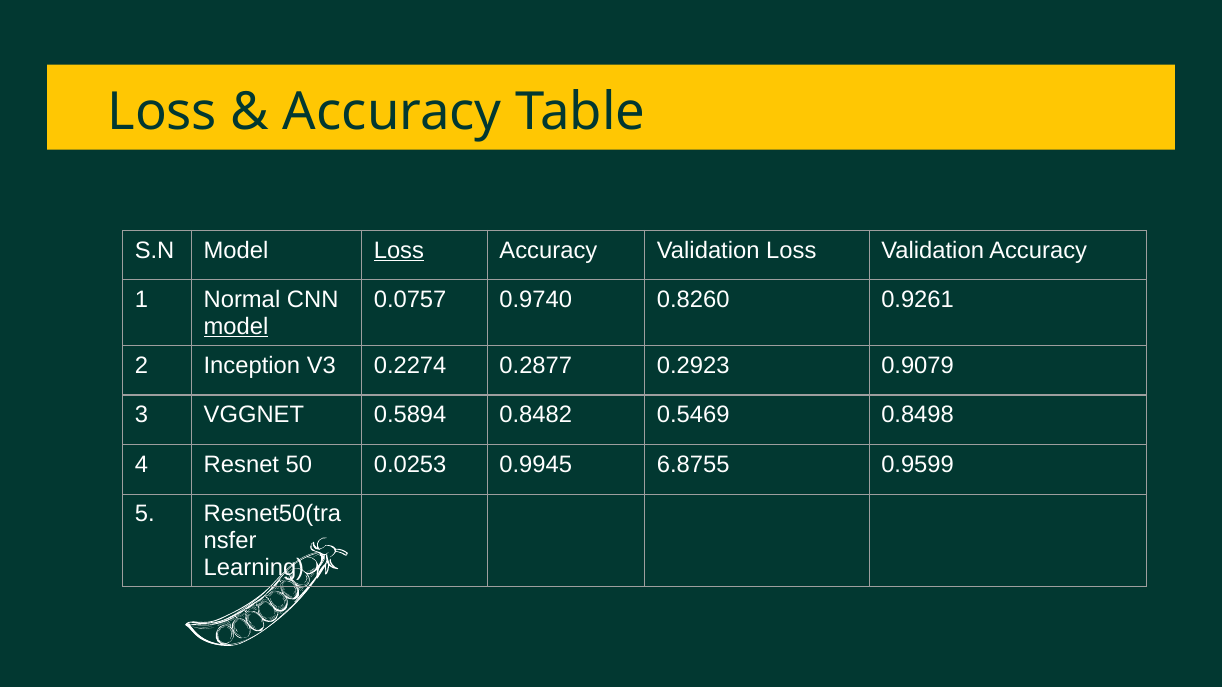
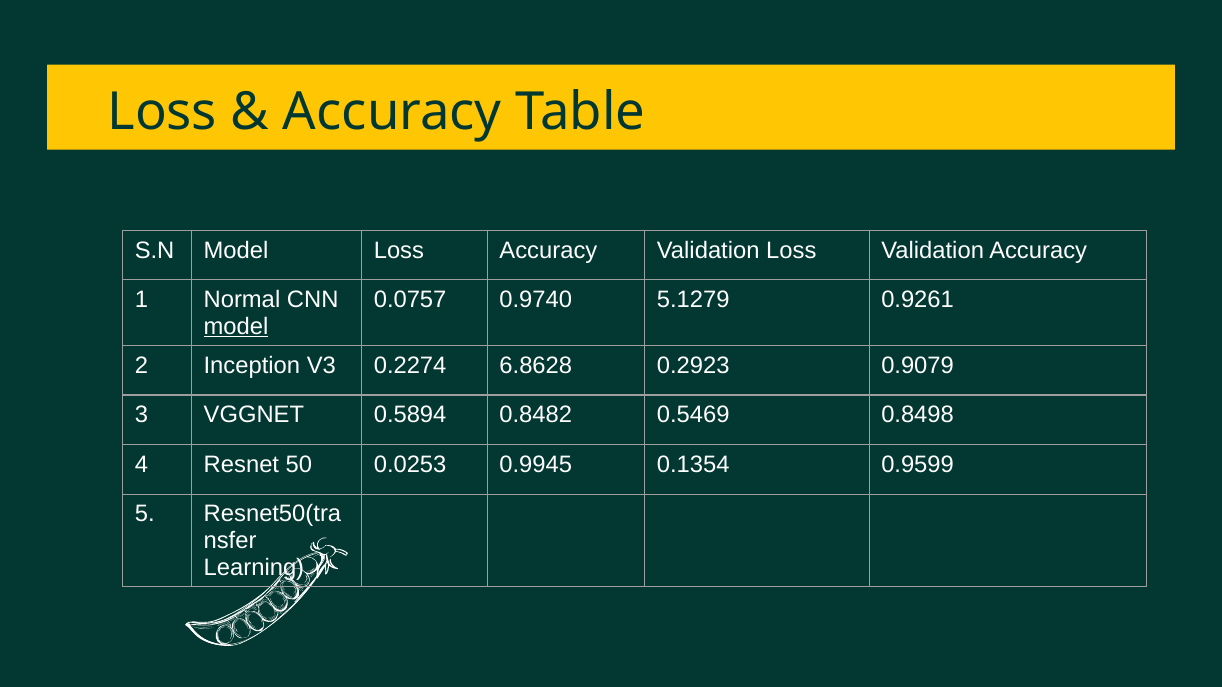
Loss at (399, 250) underline: present -> none
0.8260: 0.8260 -> 5.1279
0.2877: 0.2877 -> 6.8628
6.8755: 6.8755 -> 0.1354
